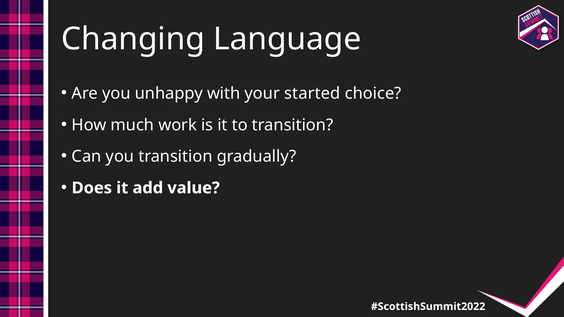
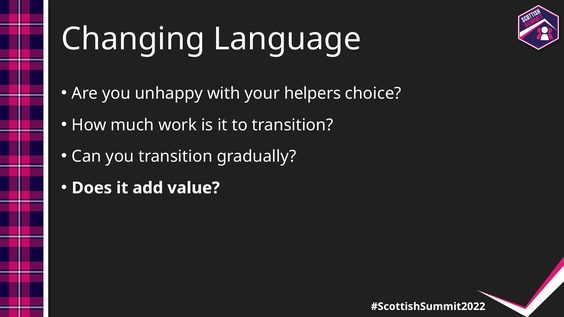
started: started -> helpers
